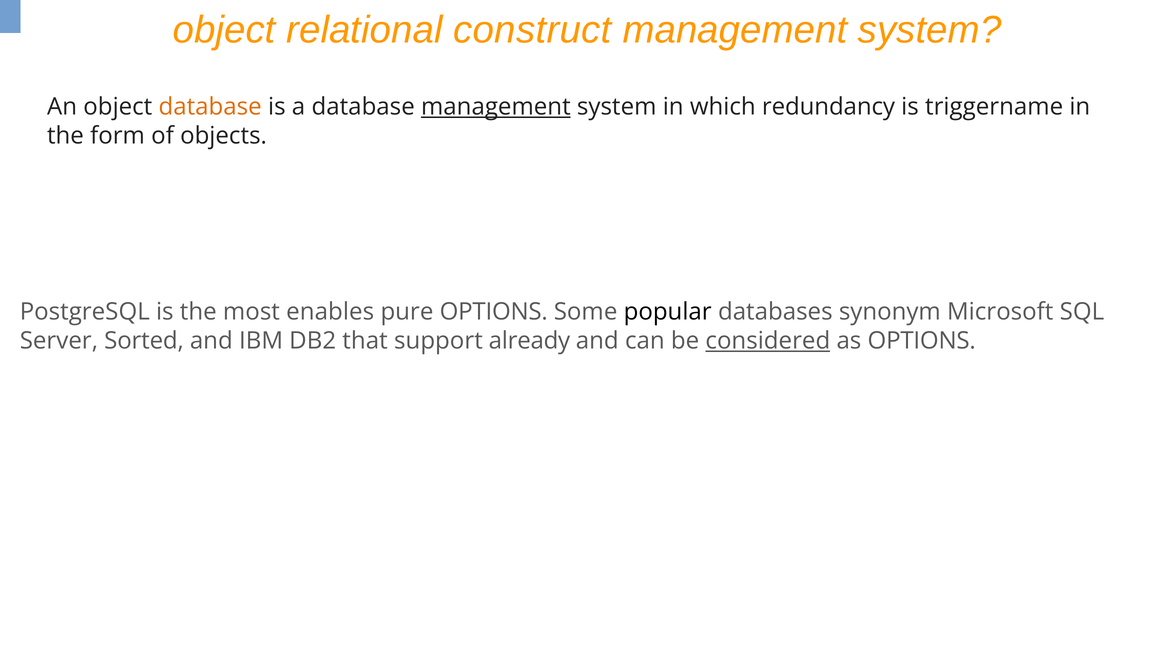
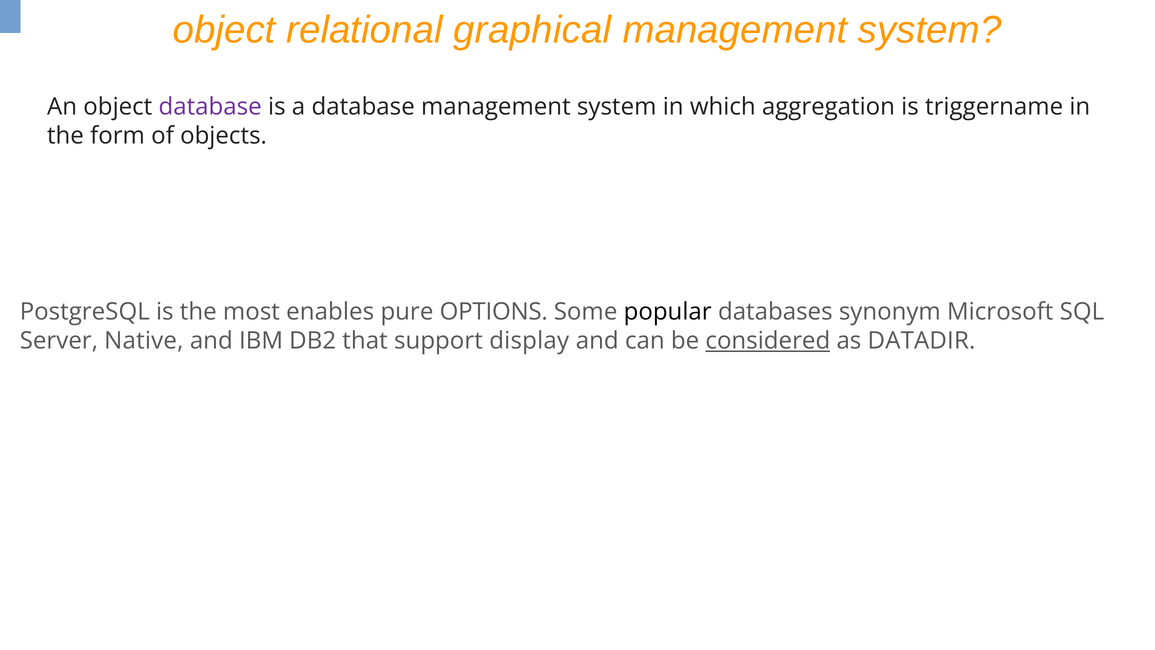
construct: construct -> graphical
database at (210, 107) colour: orange -> purple
management at (496, 107) underline: present -> none
redundancy: redundancy -> aggregation
Sorted: Sorted -> Native
already: already -> display
as OPTIONS: OPTIONS -> DATADIR
